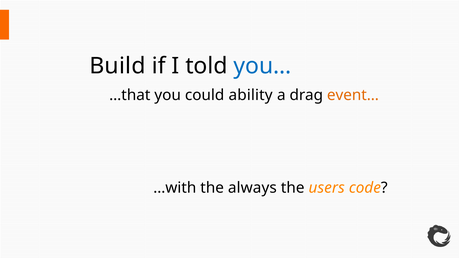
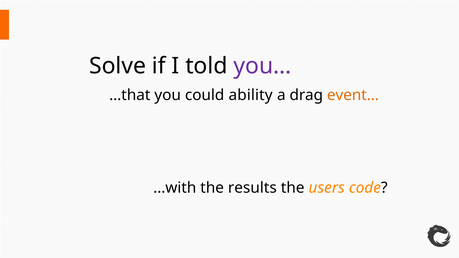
Build: Build -> Solve
you… colour: blue -> purple
always: always -> results
